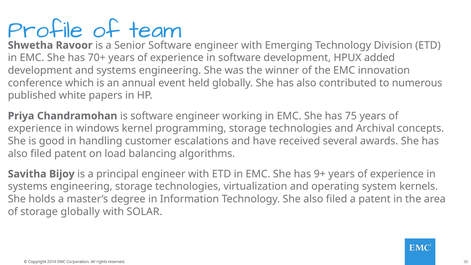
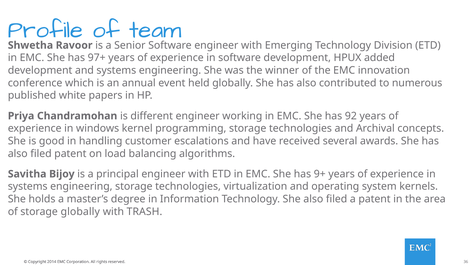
70+: 70+ -> 97+
is software: software -> different
75: 75 -> 92
SOLAR: SOLAR -> TRASH
